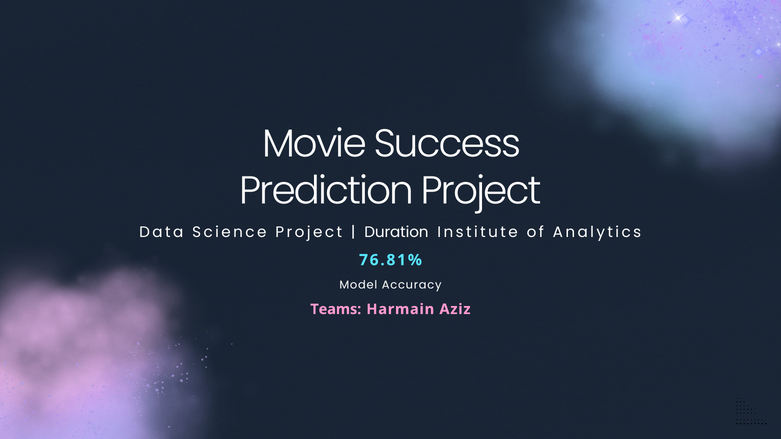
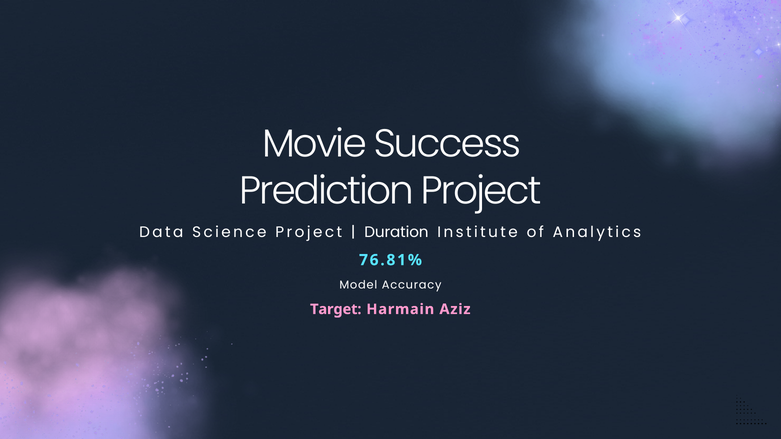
Teams: Teams -> Target
